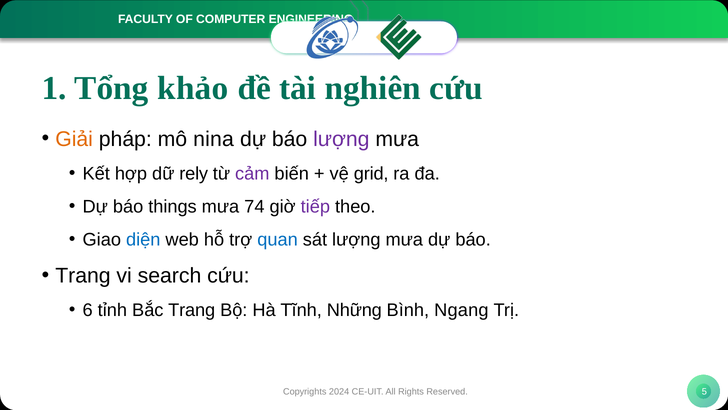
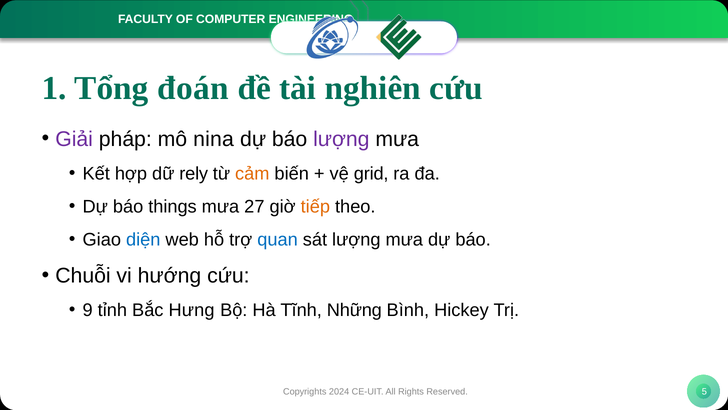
khảo: khảo -> đoán
Giải colour: orange -> purple
cảm colour: purple -> orange
74: 74 -> 27
tiếp colour: purple -> orange
Trang at (83, 275): Trang -> Chuỗi
search: search -> hướng
6: 6 -> 9
Bắc Trang: Trang -> Hưng
Ngang: Ngang -> Hickey
